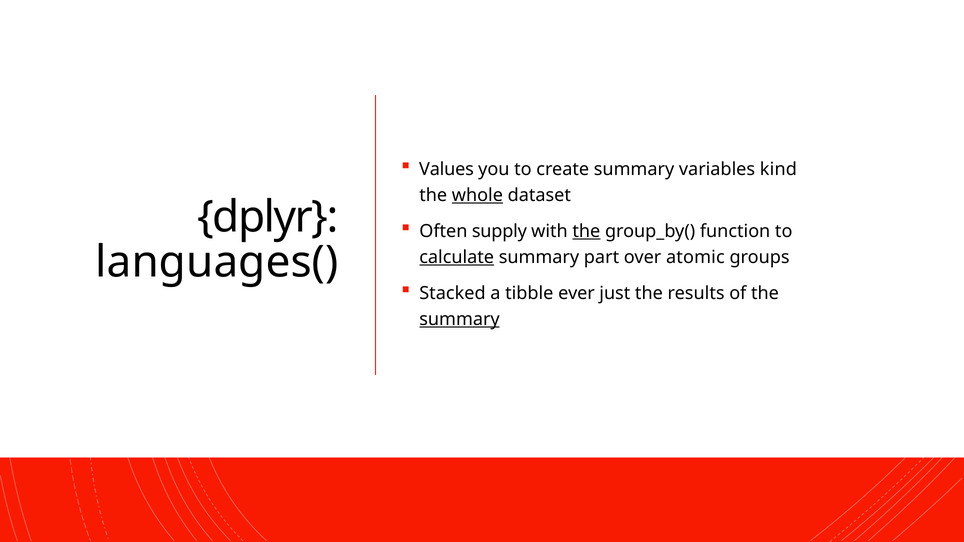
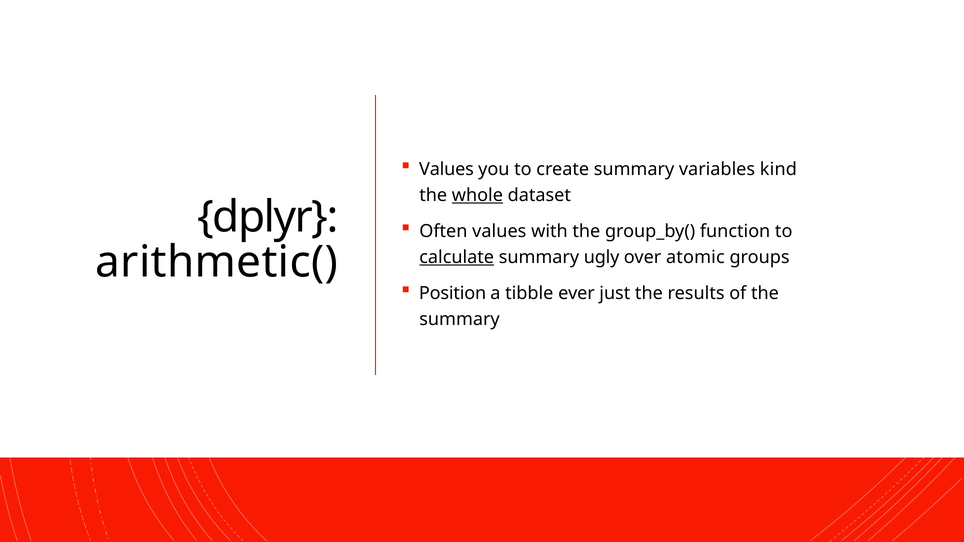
Often supply: supply -> values
the at (586, 231) underline: present -> none
languages(: languages( -> arithmetic(
part: part -> ugly
Stacked: Stacked -> Position
summary at (460, 319) underline: present -> none
